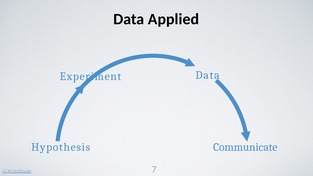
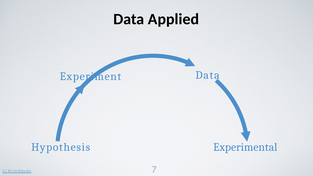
Communicate: Communicate -> Experimental
